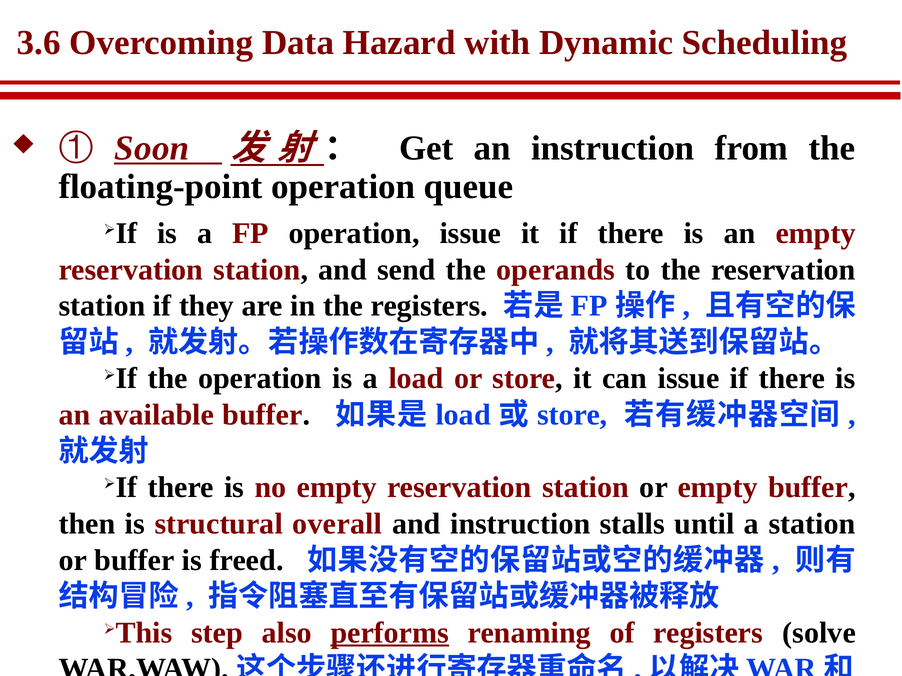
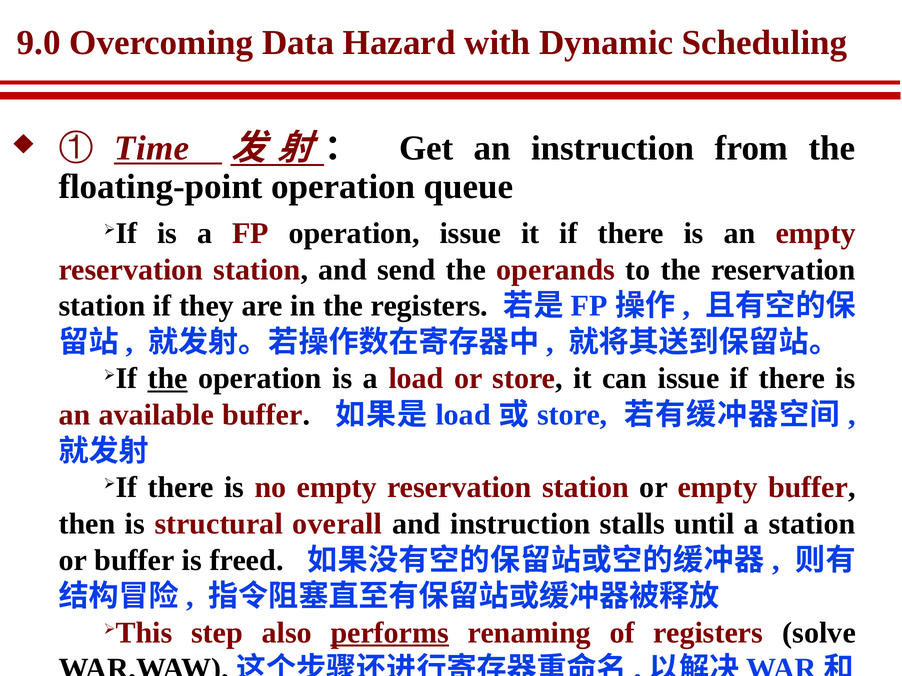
3.6: 3.6 -> 9.0
Soon: Soon -> Time
the at (168, 379) underline: none -> present
